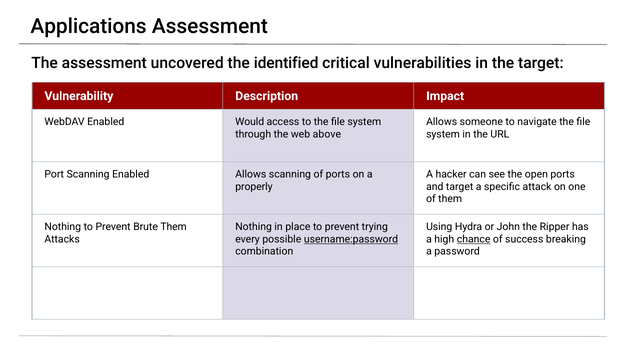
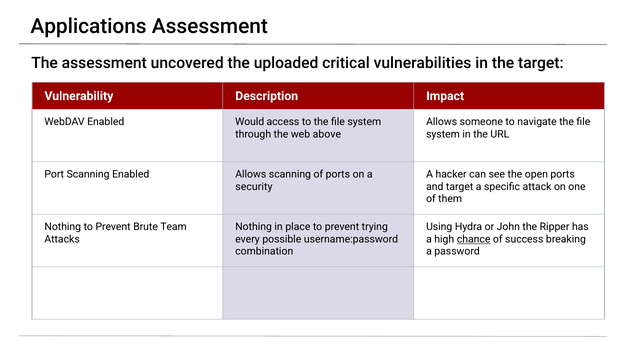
identified: identified -> uploaded
properly: properly -> security
Brute Them: Them -> Team
username:password underline: present -> none
